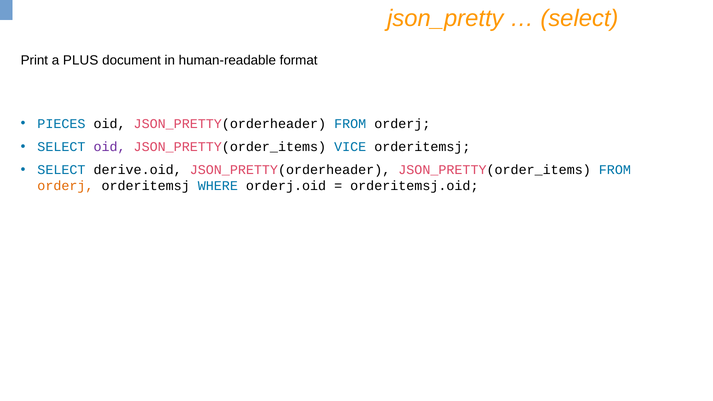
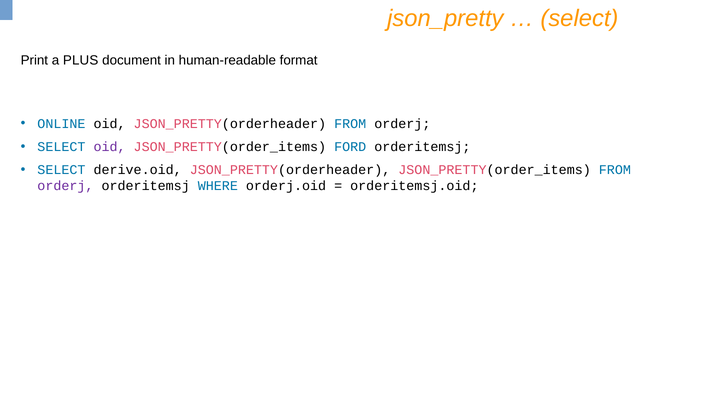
PIECES: PIECES -> ONLINE
VICE: VICE -> FORD
orderj at (65, 186) colour: orange -> purple
